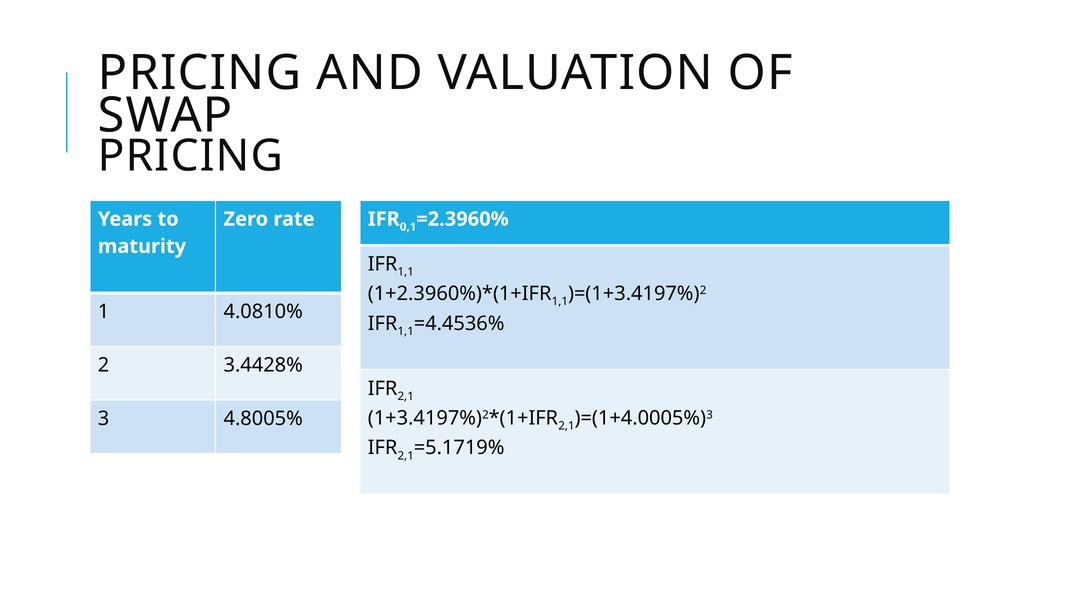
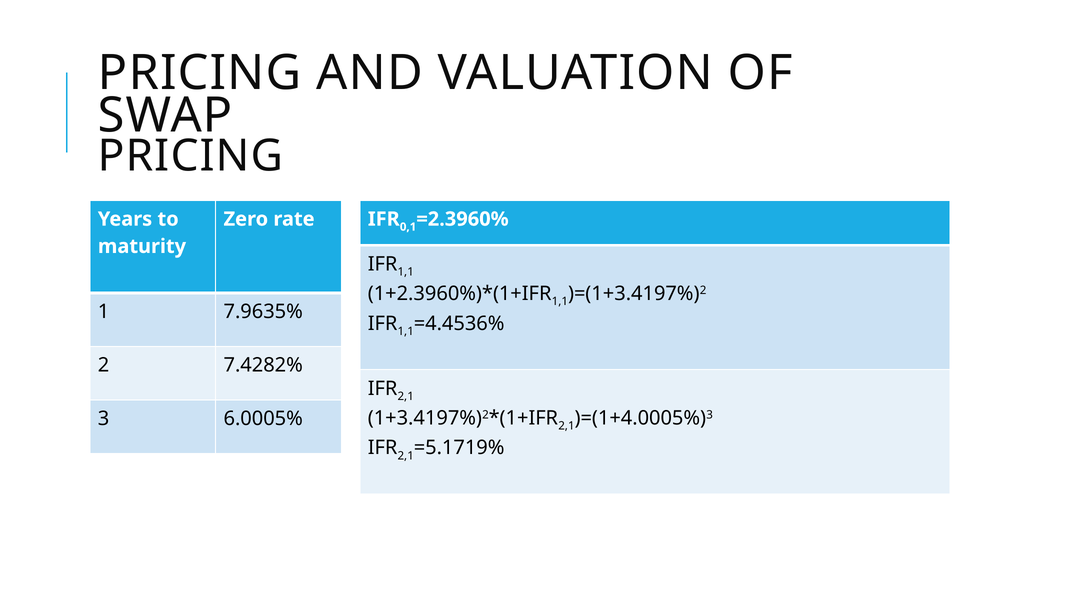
4.0810%: 4.0810% -> 7.9635%
3.4428%: 3.4428% -> 7.4282%
4.8005%: 4.8005% -> 6.0005%
